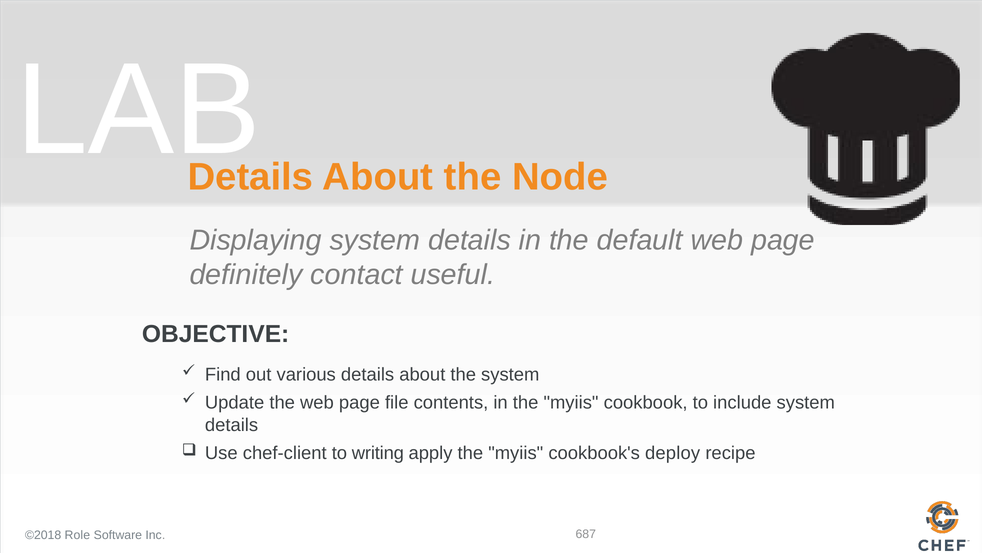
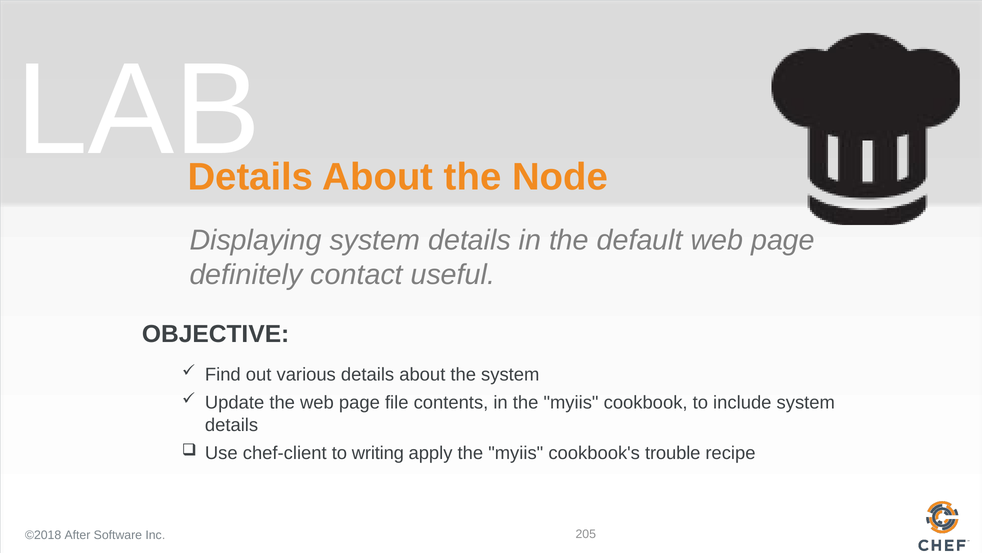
deploy: deploy -> trouble
Role: Role -> After
687: 687 -> 205
